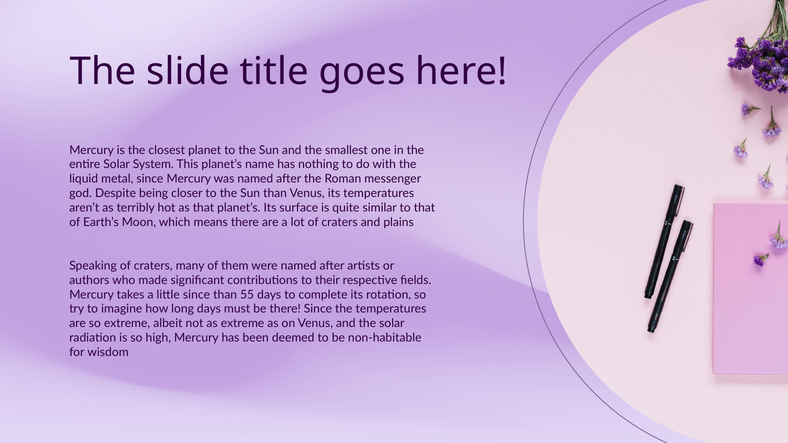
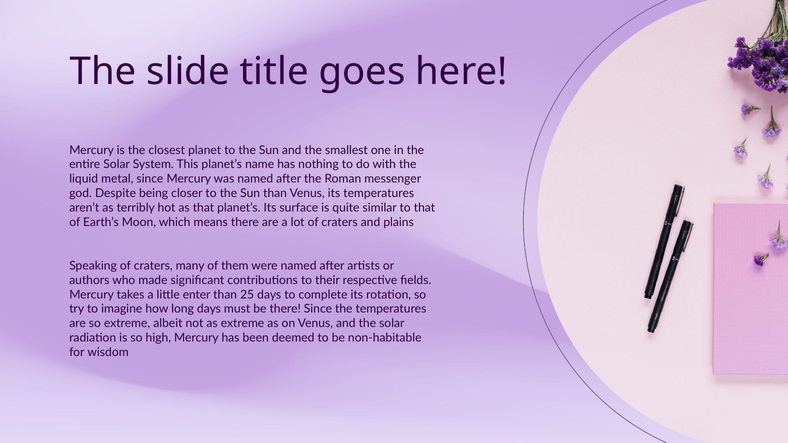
little since: since -> enter
55: 55 -> 25
